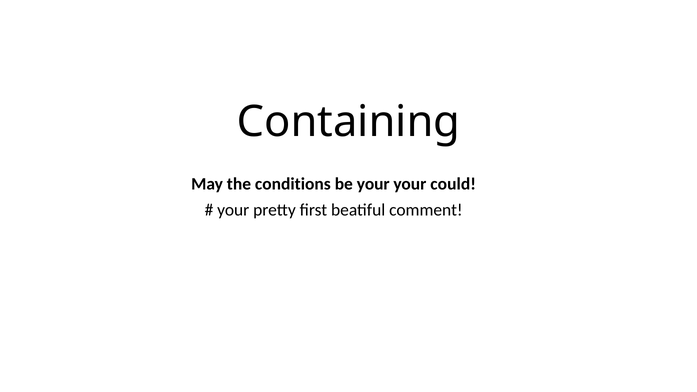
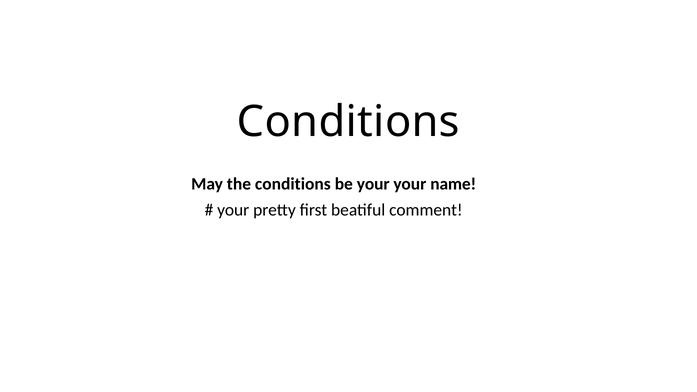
Containing at (349, 122): Containing -> Conditions
could: could -> name
